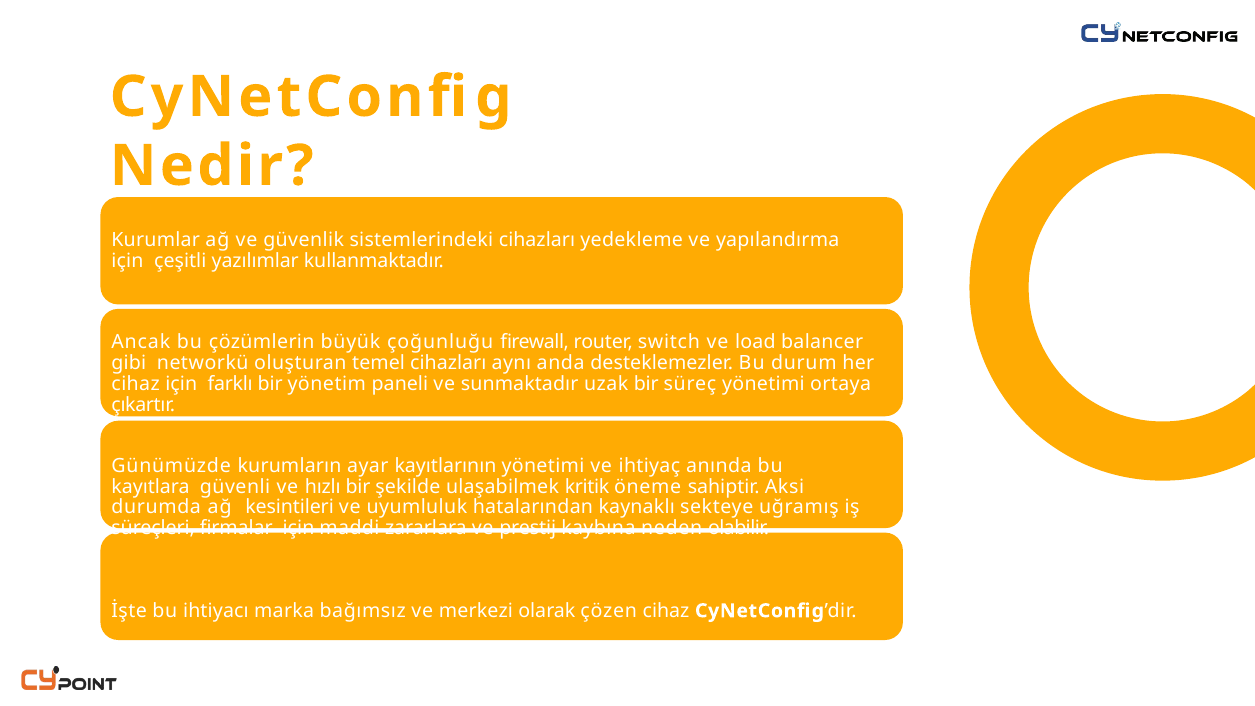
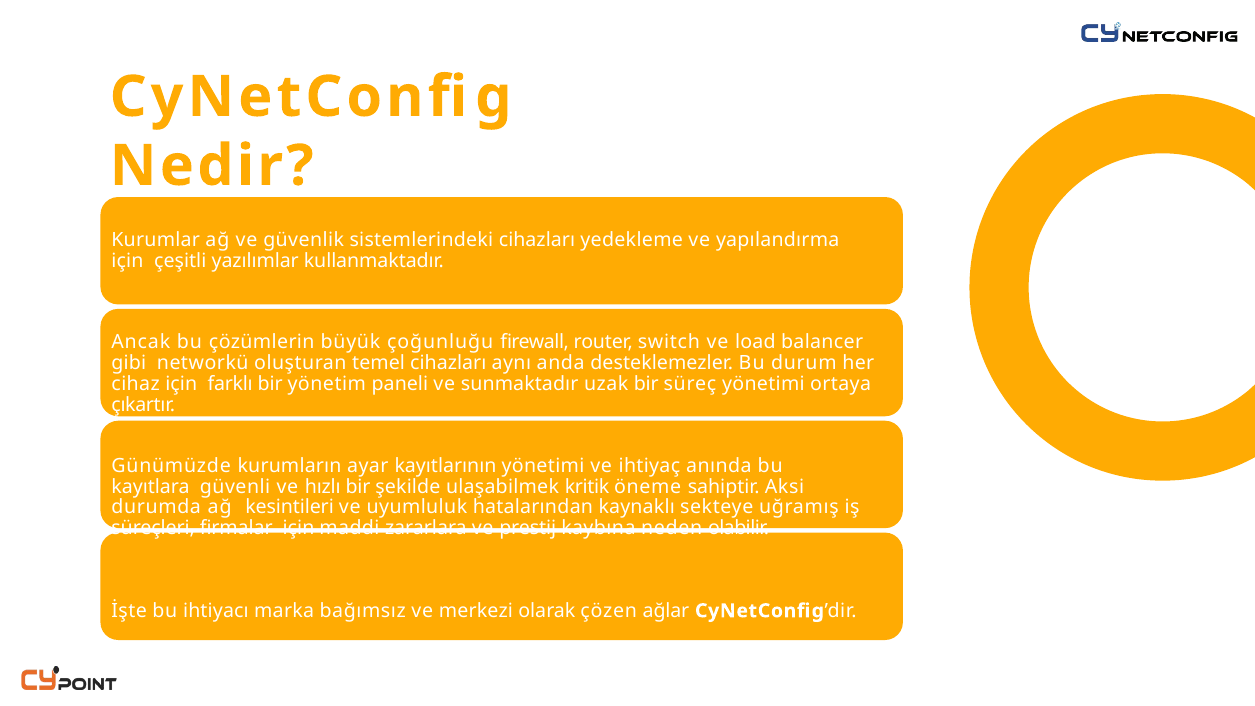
çözen cihaz: cihaz -> ağlar
